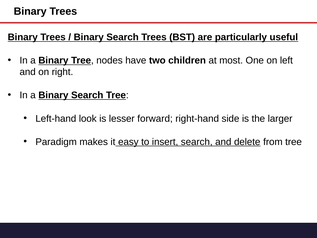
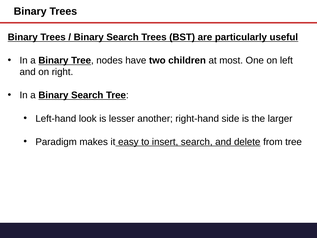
forward: forward -> another
